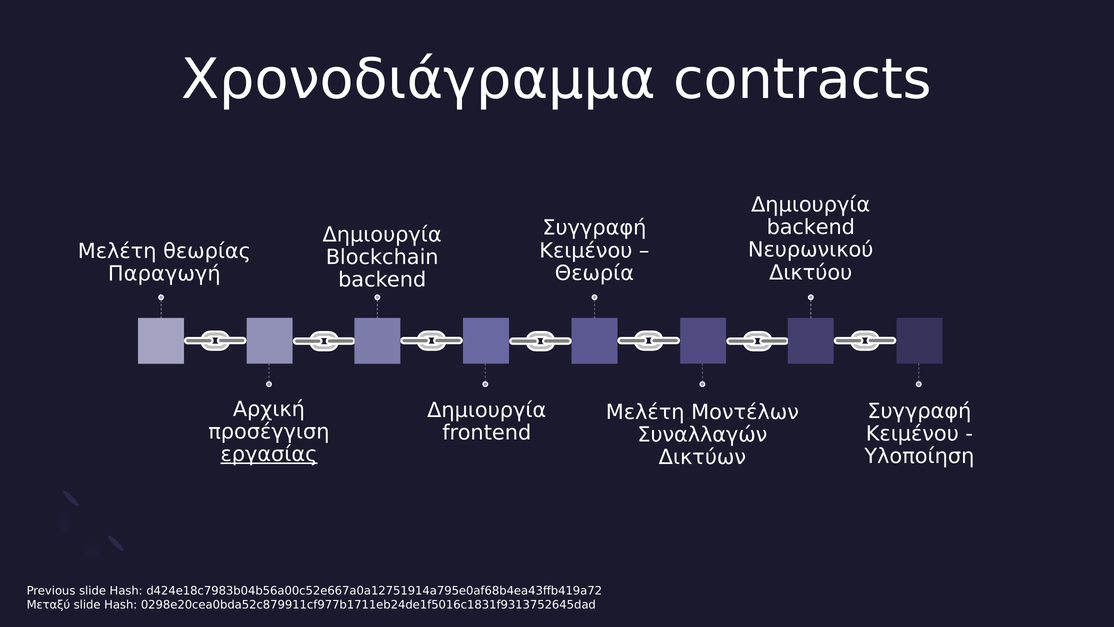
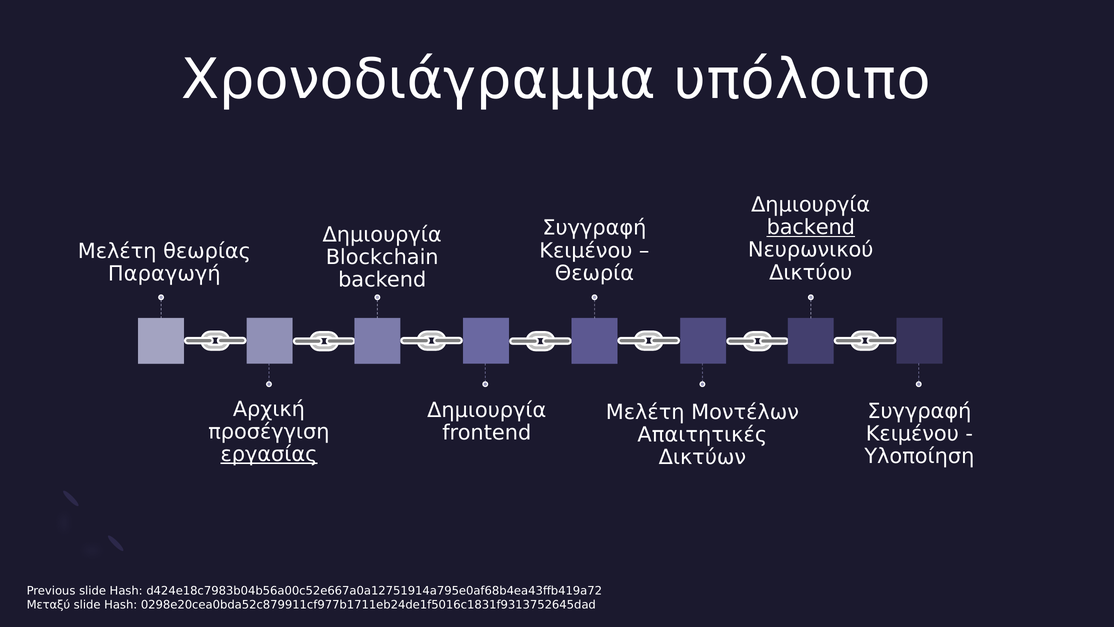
contracts: contracts -> υπόλοιπο
backend at (811, 227) underline: none -> present
Συναλλαγών: Συναλλαγών -> Απαιτητικές
